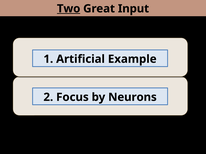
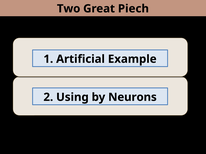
Two underline: present -> none
Input: Input -> Piech
Focus: Focus -> Using
